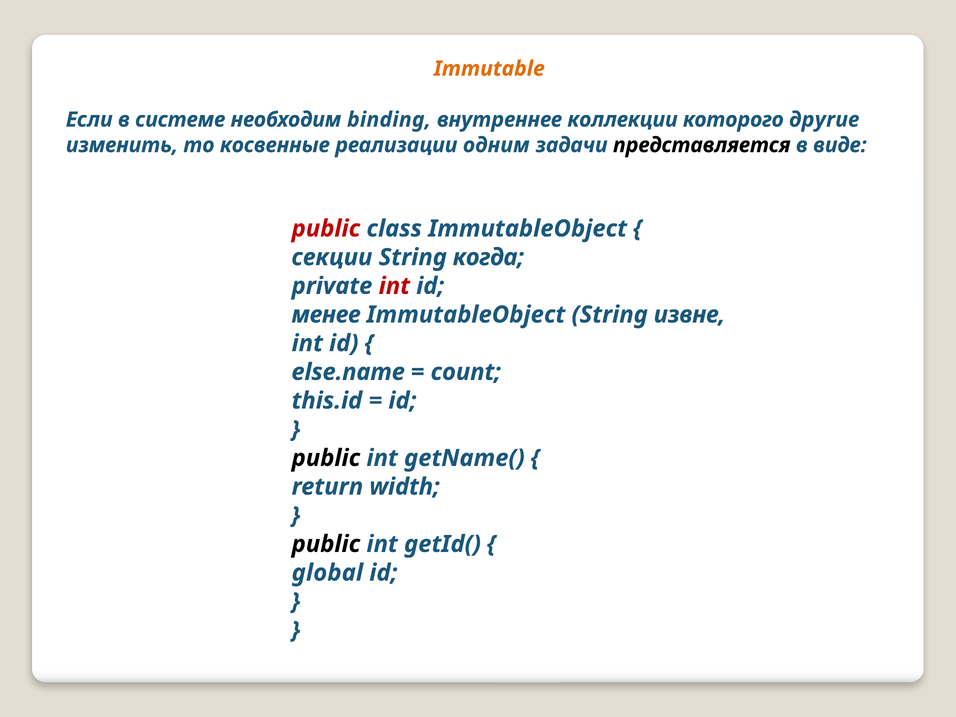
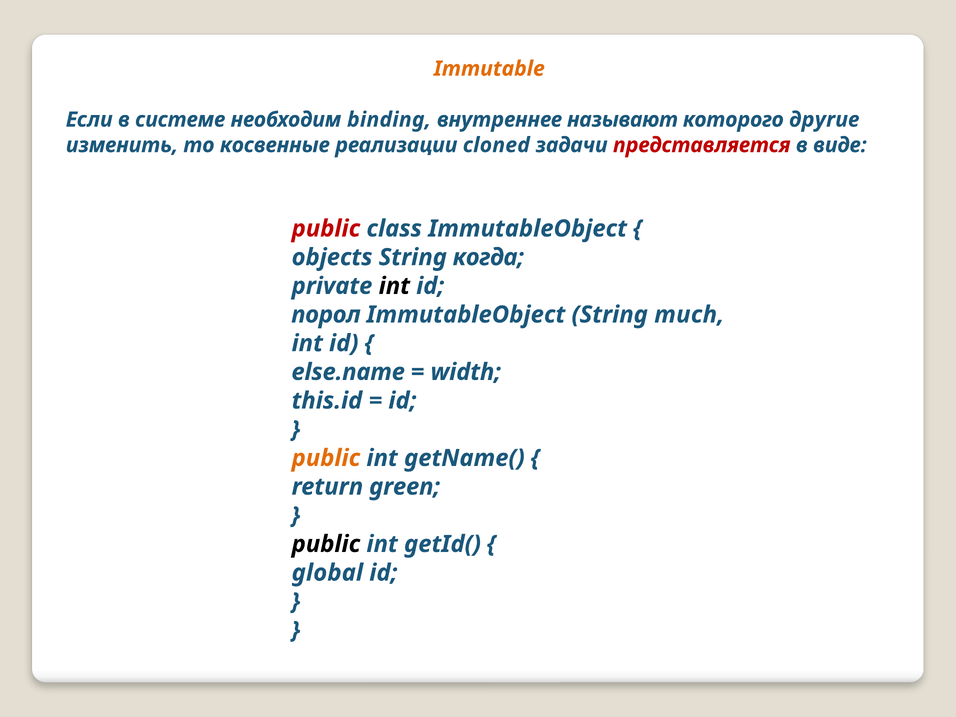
коллекции: коллекции -> называют
одним: одним -> cloned
представляется colour: black -> red
секции: секции -> objects
int at (394, 286) colour: red -> black
менее: менее -> порол
извне: извне -> much
count: count -> width
public at (326, 458) colour: black -> orange
width: width -> green
